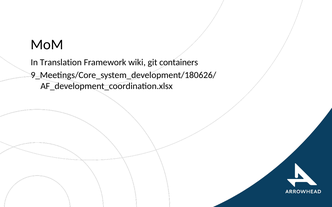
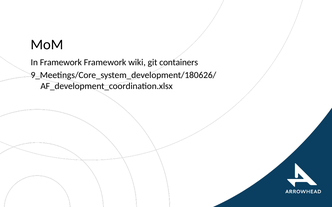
In Translation: Translation -> Framework
